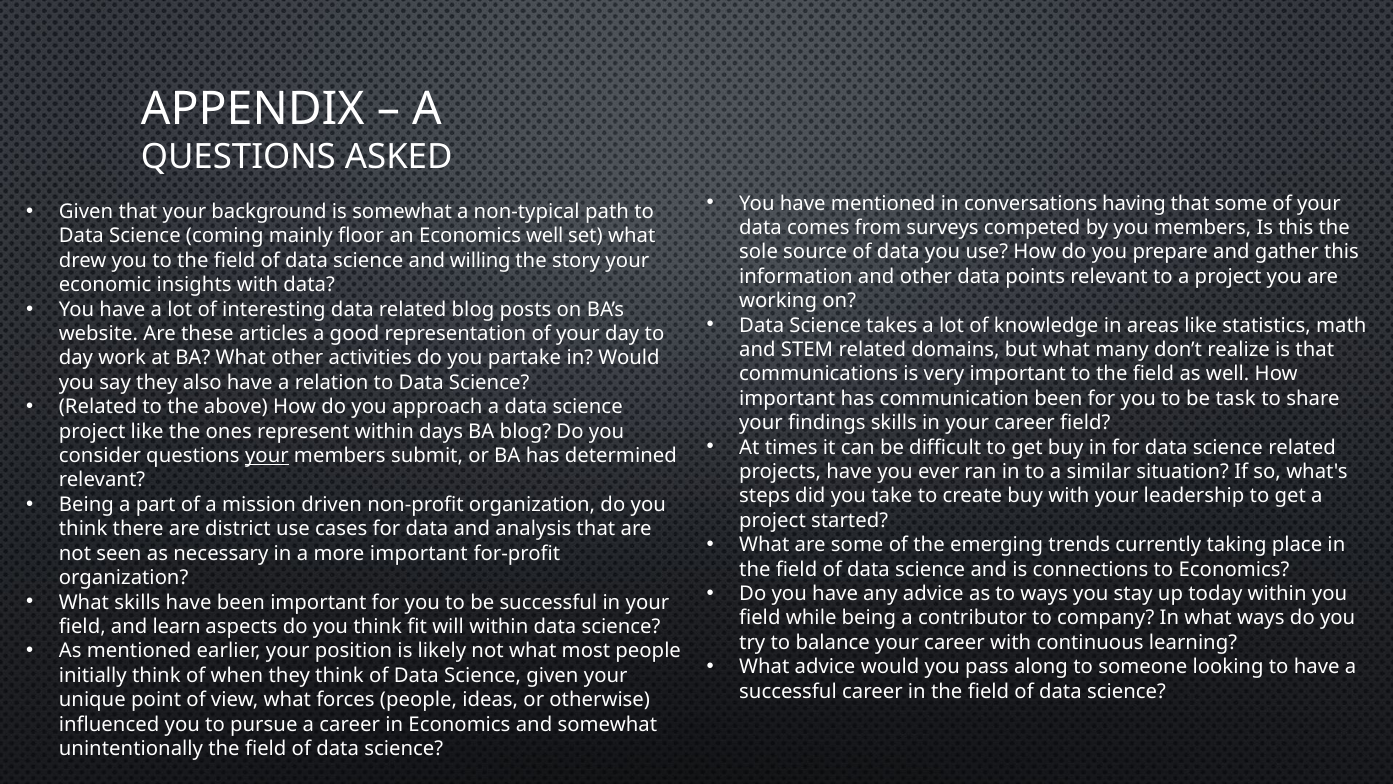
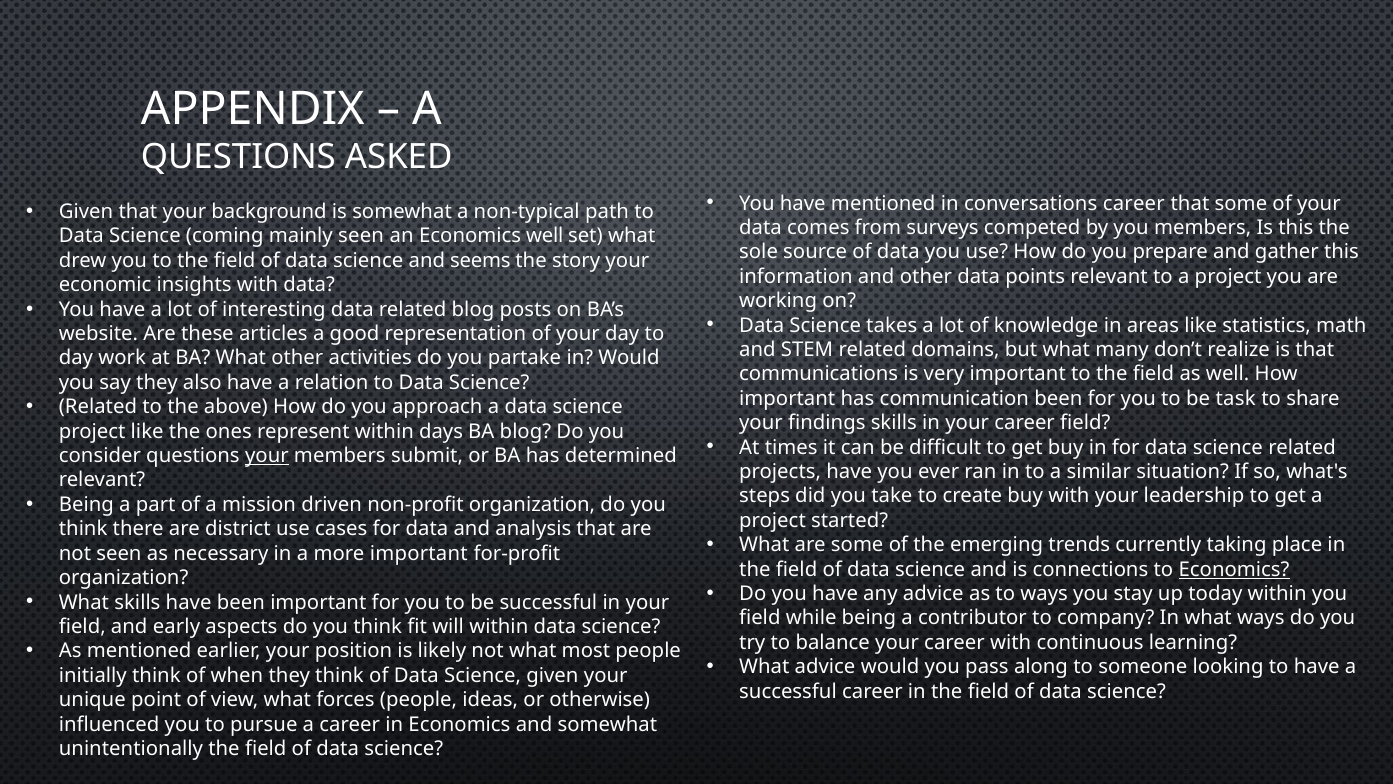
conversations having: having -> career
mainly floor: floor -> seen
willing: willing -> seems
Economics at (1234, 569) underline: none -> present
learn: learn -> early
